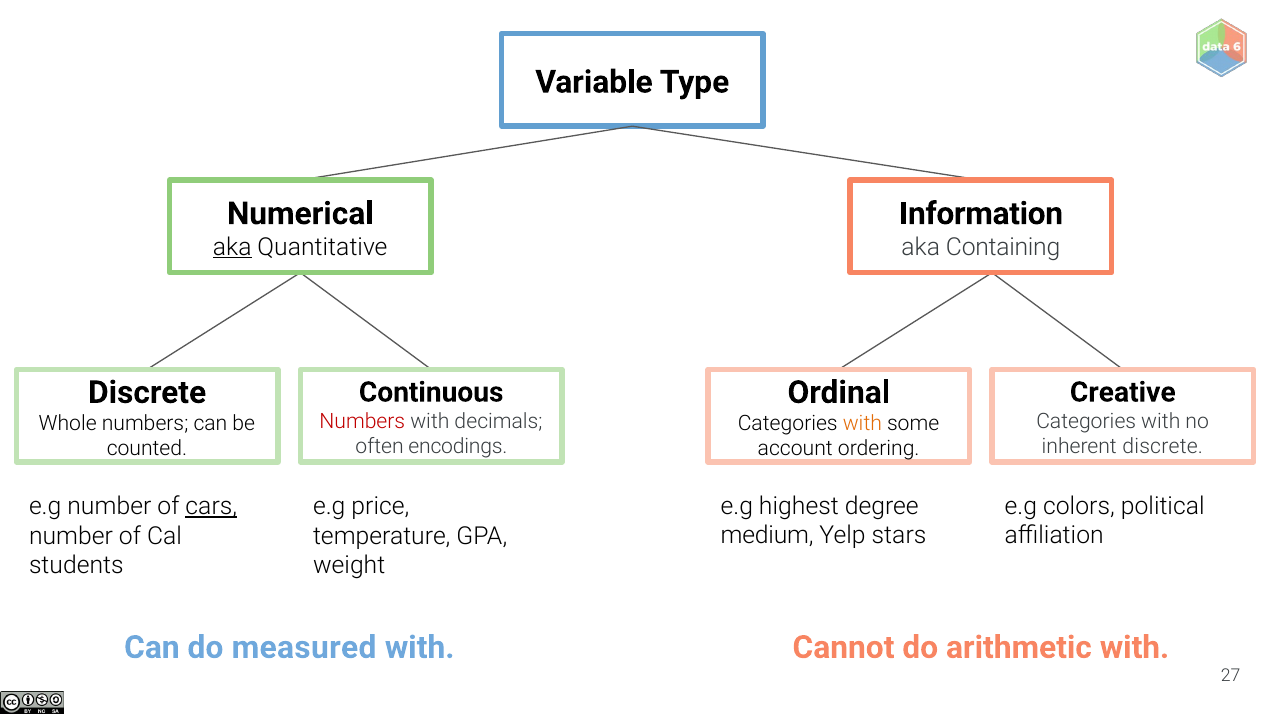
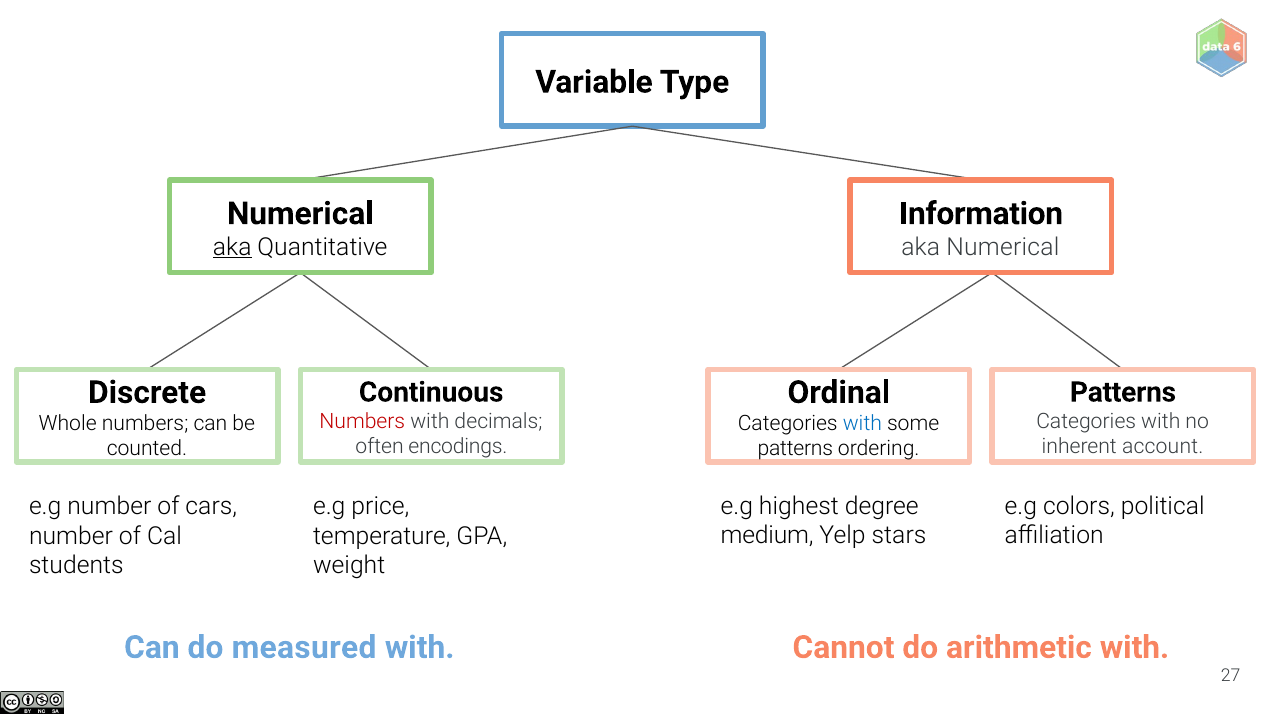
aka Containing: Containing -> Numerical
Creative at (1123, 392): Creative -> Patterns
with at (862, 424) colour: orange -> blue
inherent discrete: discrete -> account
account at (795, 449): account -> patterns
cars underline: present -> none
